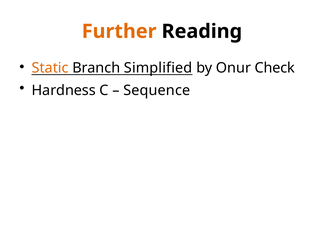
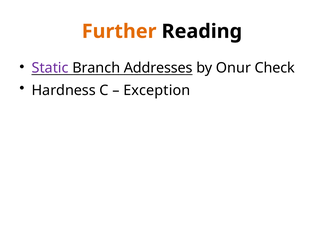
Static colour: orange -> purple
Simplified: Simplified -> Addresses
Sequence: Sequence -> Exception
